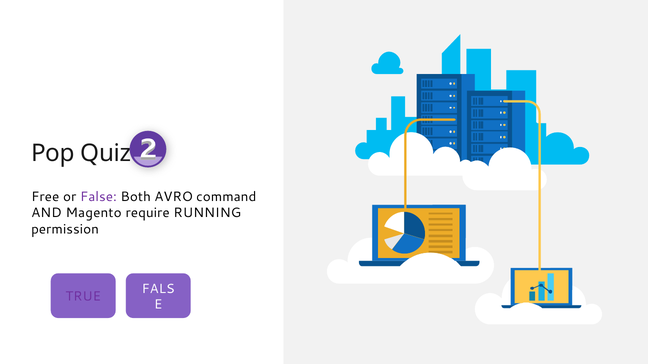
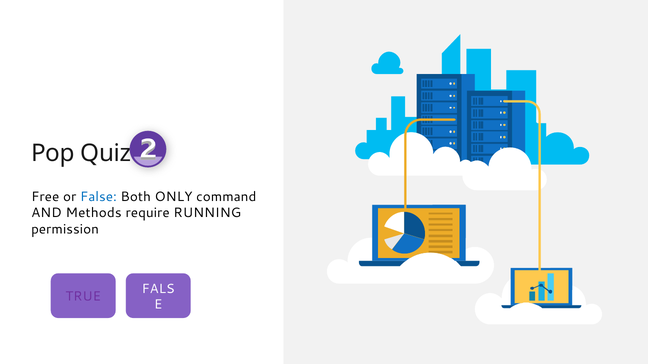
False colour: purple -> blue
AVRO: AVRO -> ONLY
Magento: Magento -> Methods
